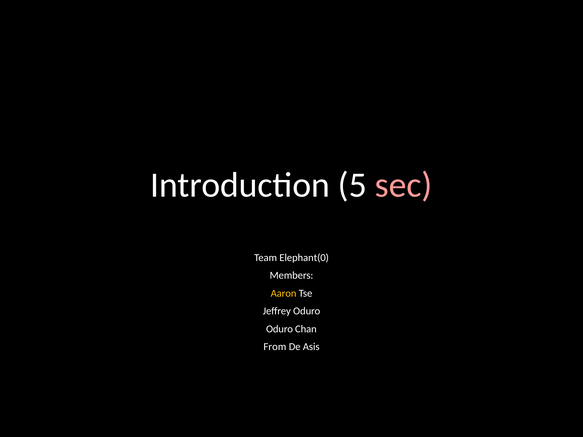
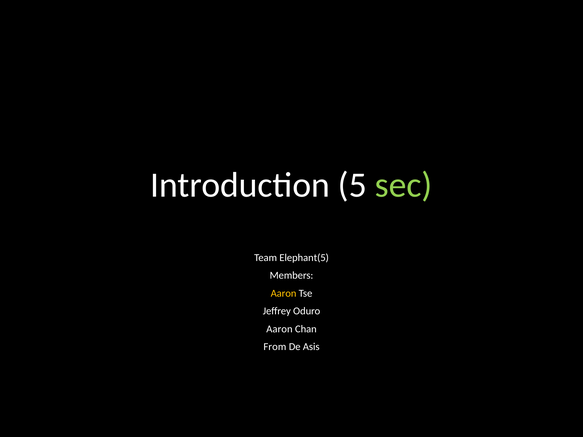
sec colour: pink -> light green
Elephant(0: Elephant(0 -> Elephant(5
Oduro at (280, 329): Oduro -> Aaron
